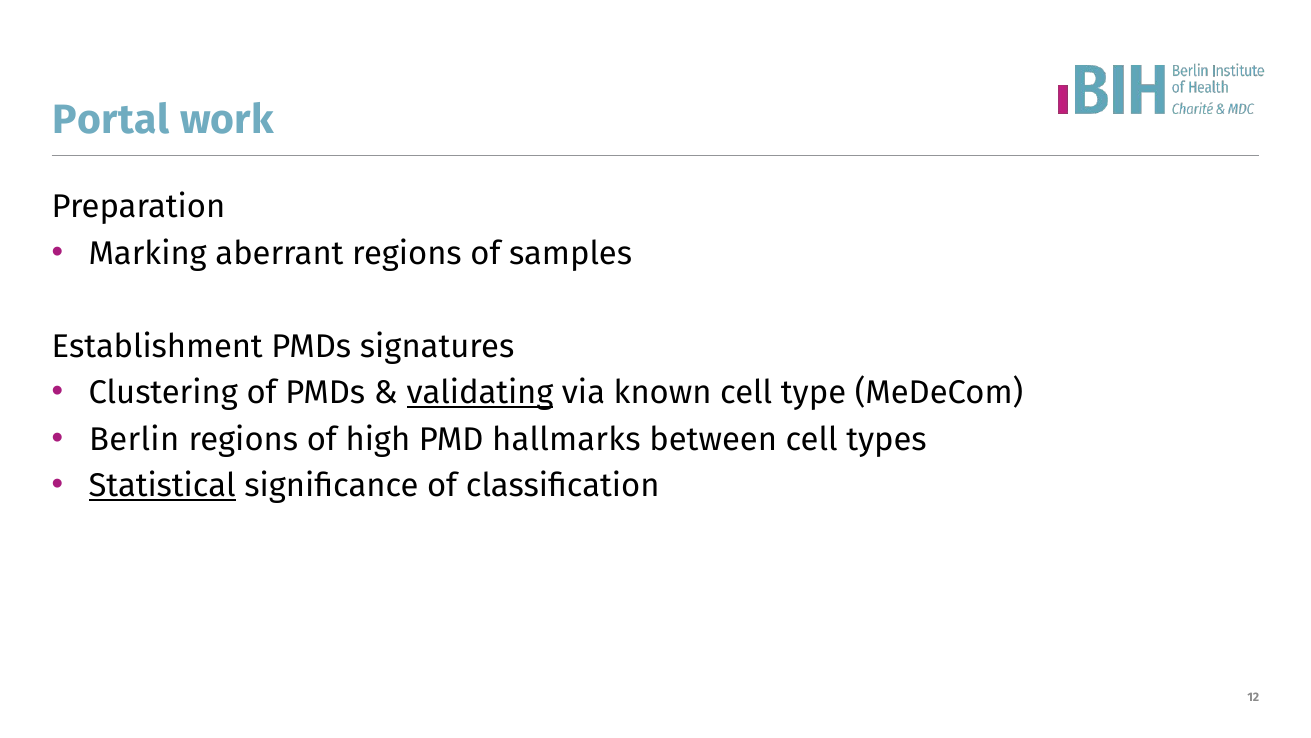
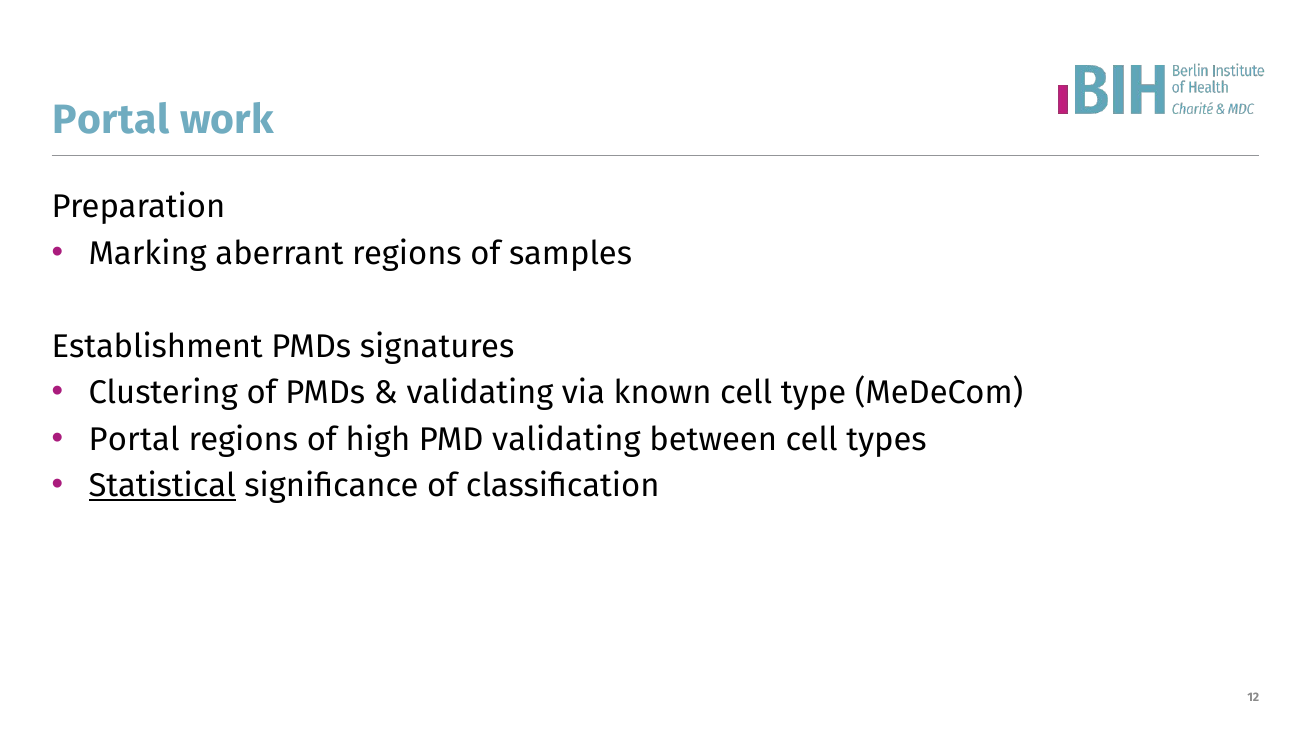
validating at (480, 393) underline: present -> none
Berlin at (134, 439): Berlin -> Portal
PMD hallmarks: hallmarks -> validating
